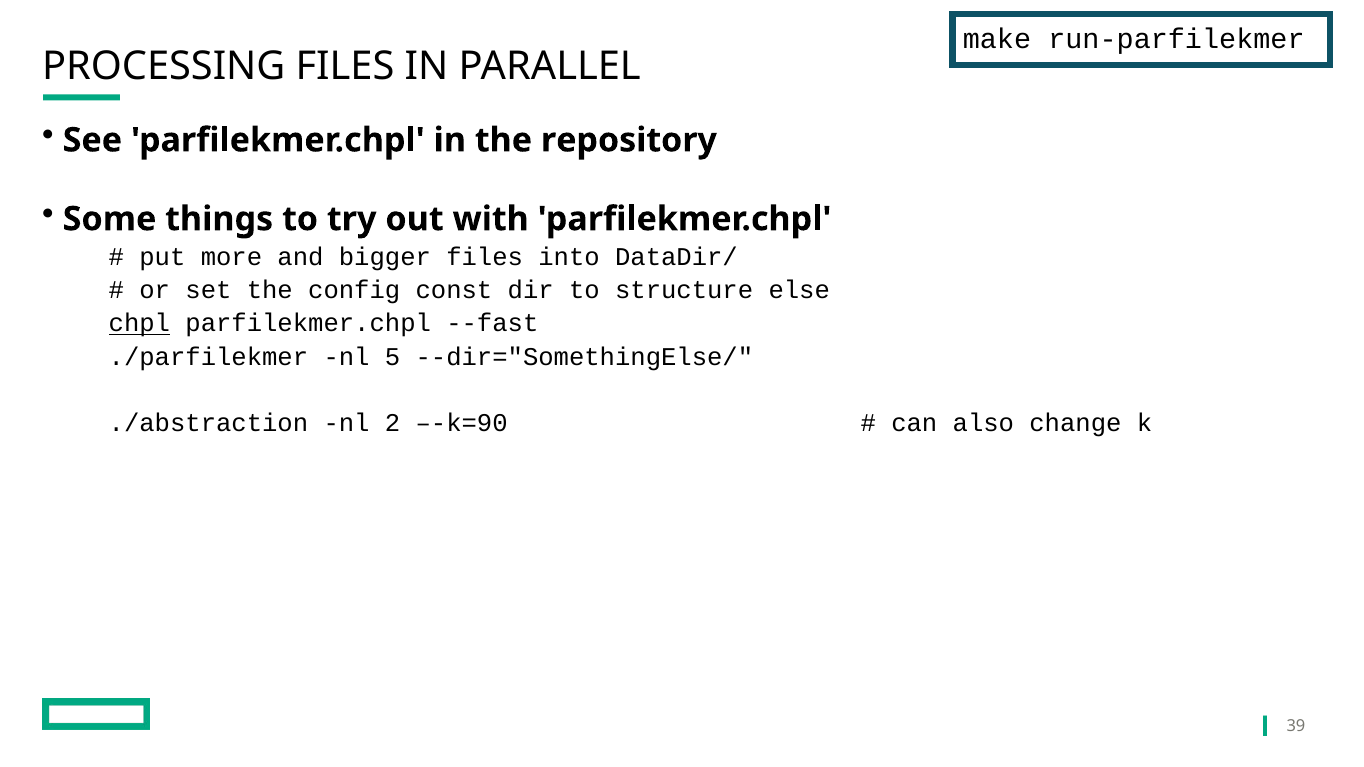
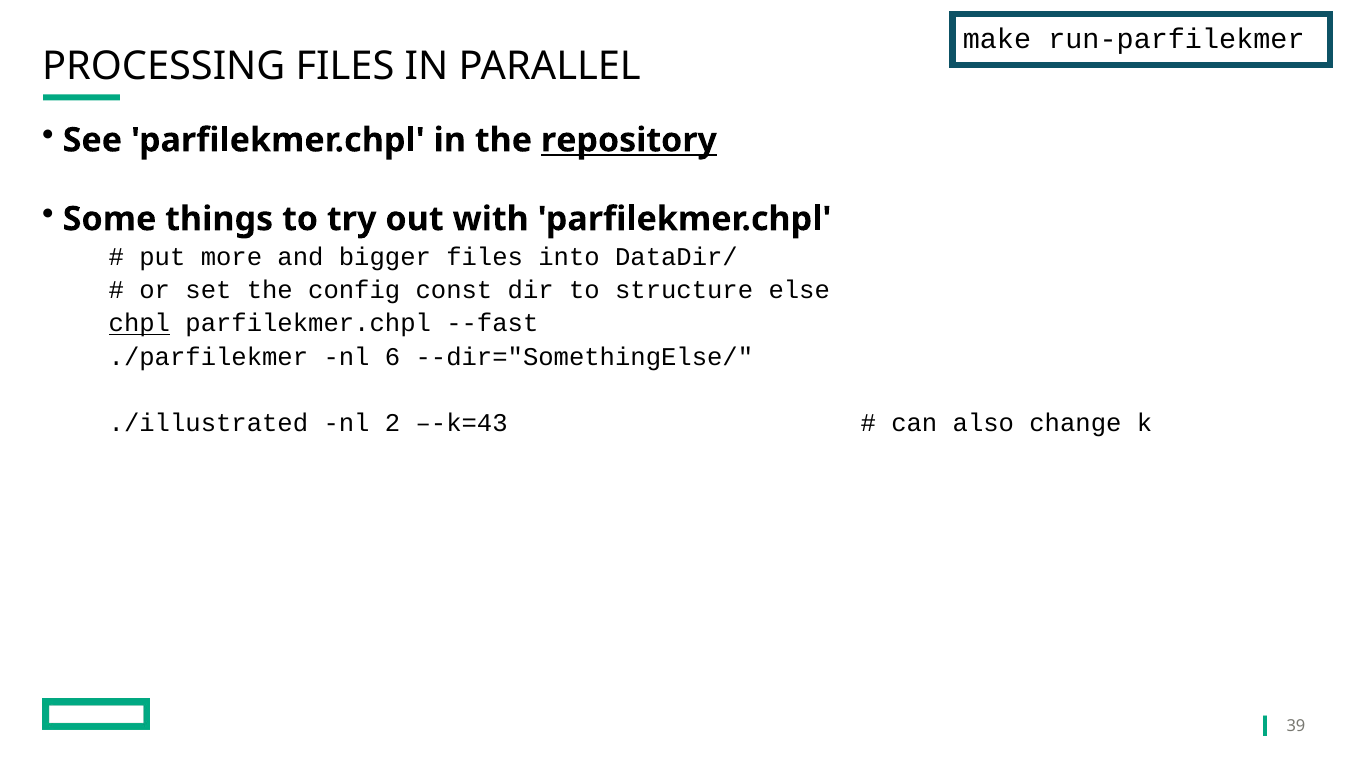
repository underline: none -> present
5: 5 -> 6
./abstraction: ./abstraction -> ./illustrated
–-k=90: –-k=90 -> –-k=43
